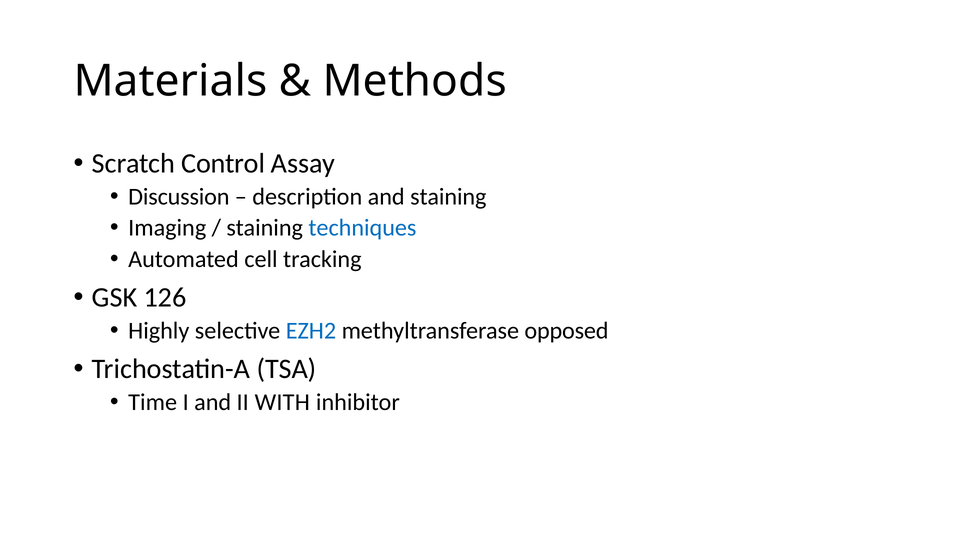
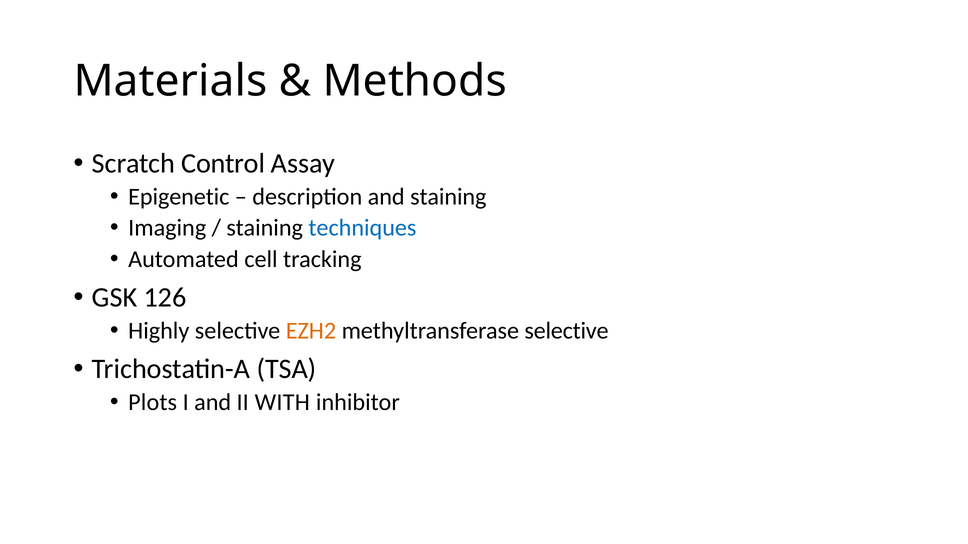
Discussion: Discussion -> Epigenetic
EZH2 colour: blue -> orange
methyltransferase opposed: opposed -> selective
Time: Time -> Plots
